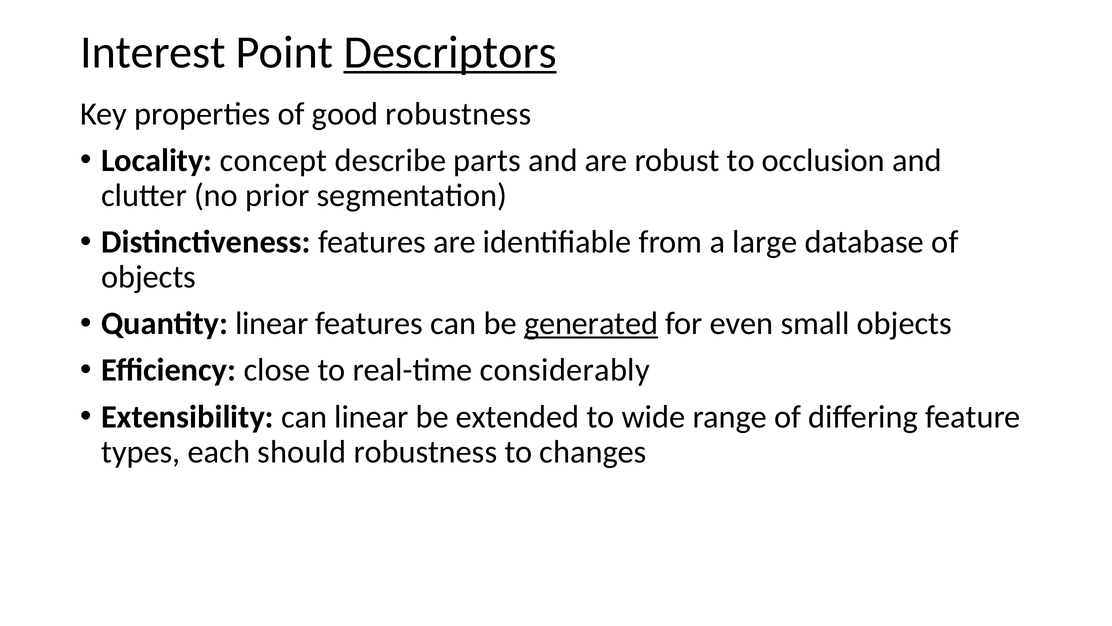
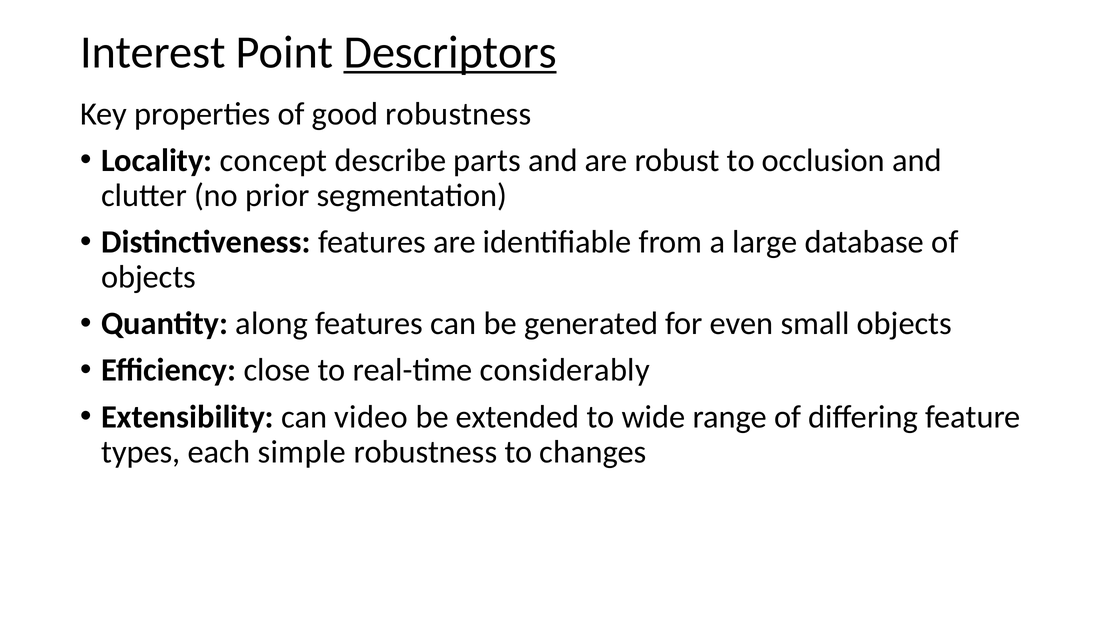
Quantity linear: linear -> along
generated underline: present -> none
can linear: linear -> video
should: should -> simple
